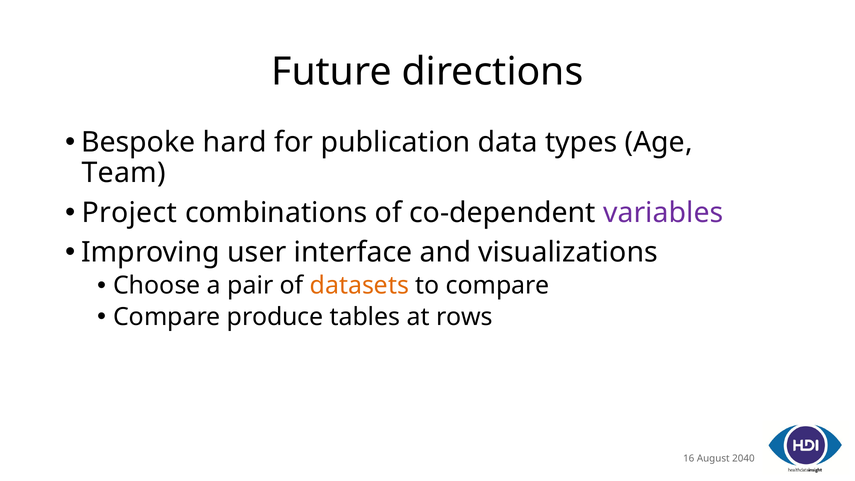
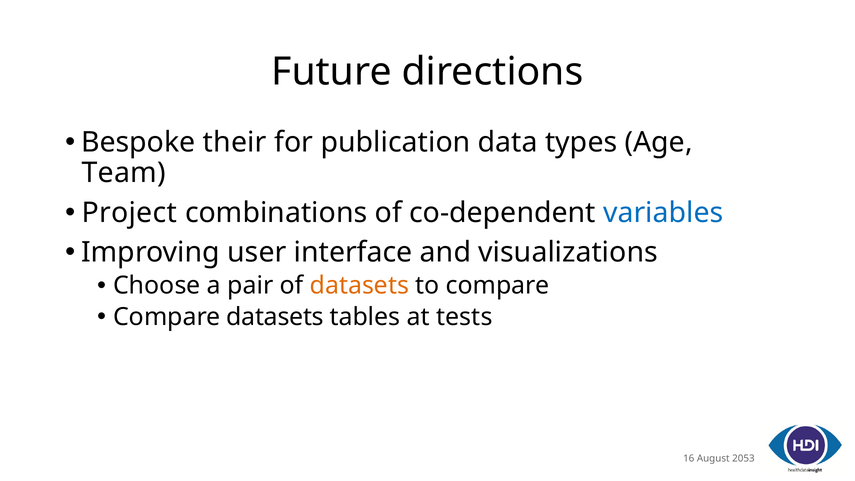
hard: hard -> their
variables colour: purple -> blue
Compare produce: produce -> datasets
rows: rows -> tests
2040: 2040 -> 2053
